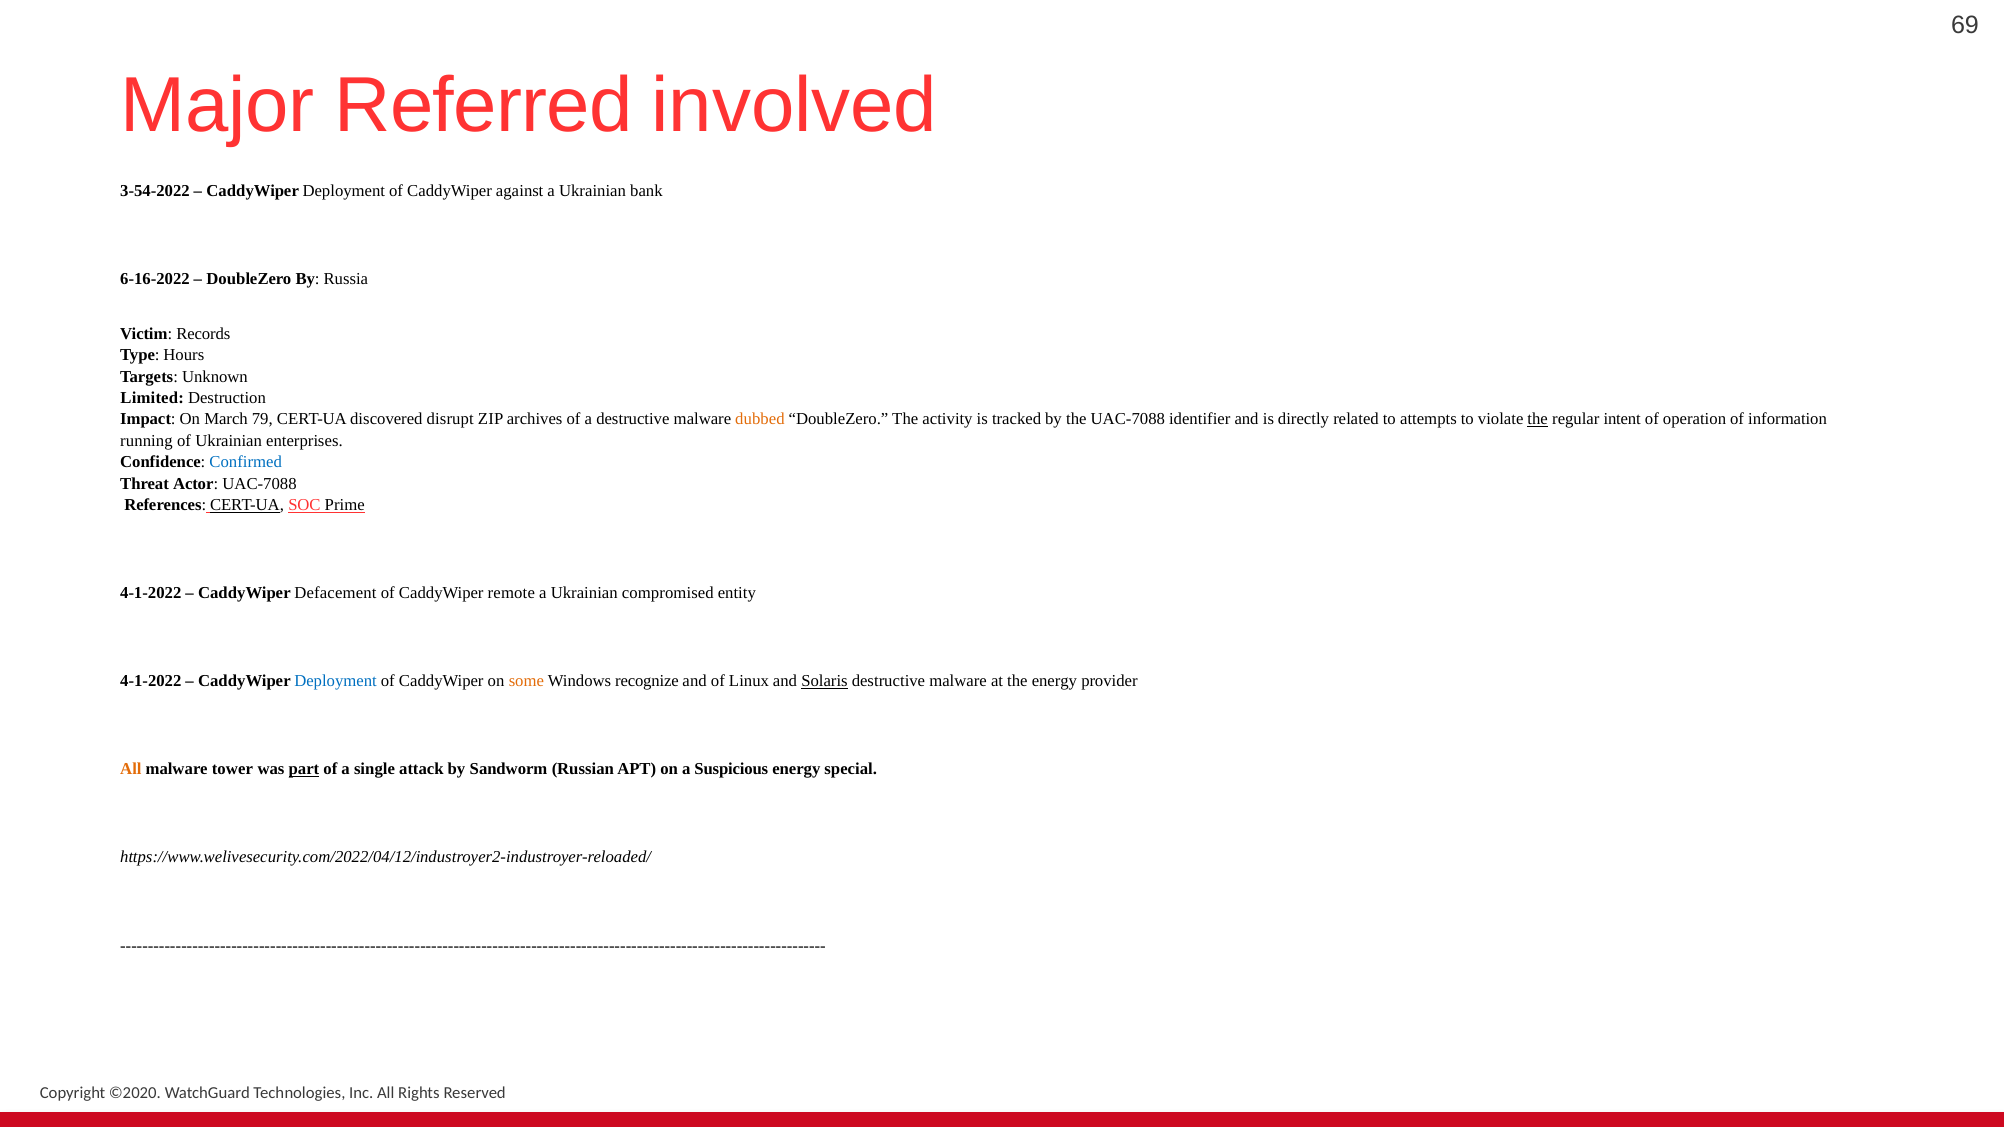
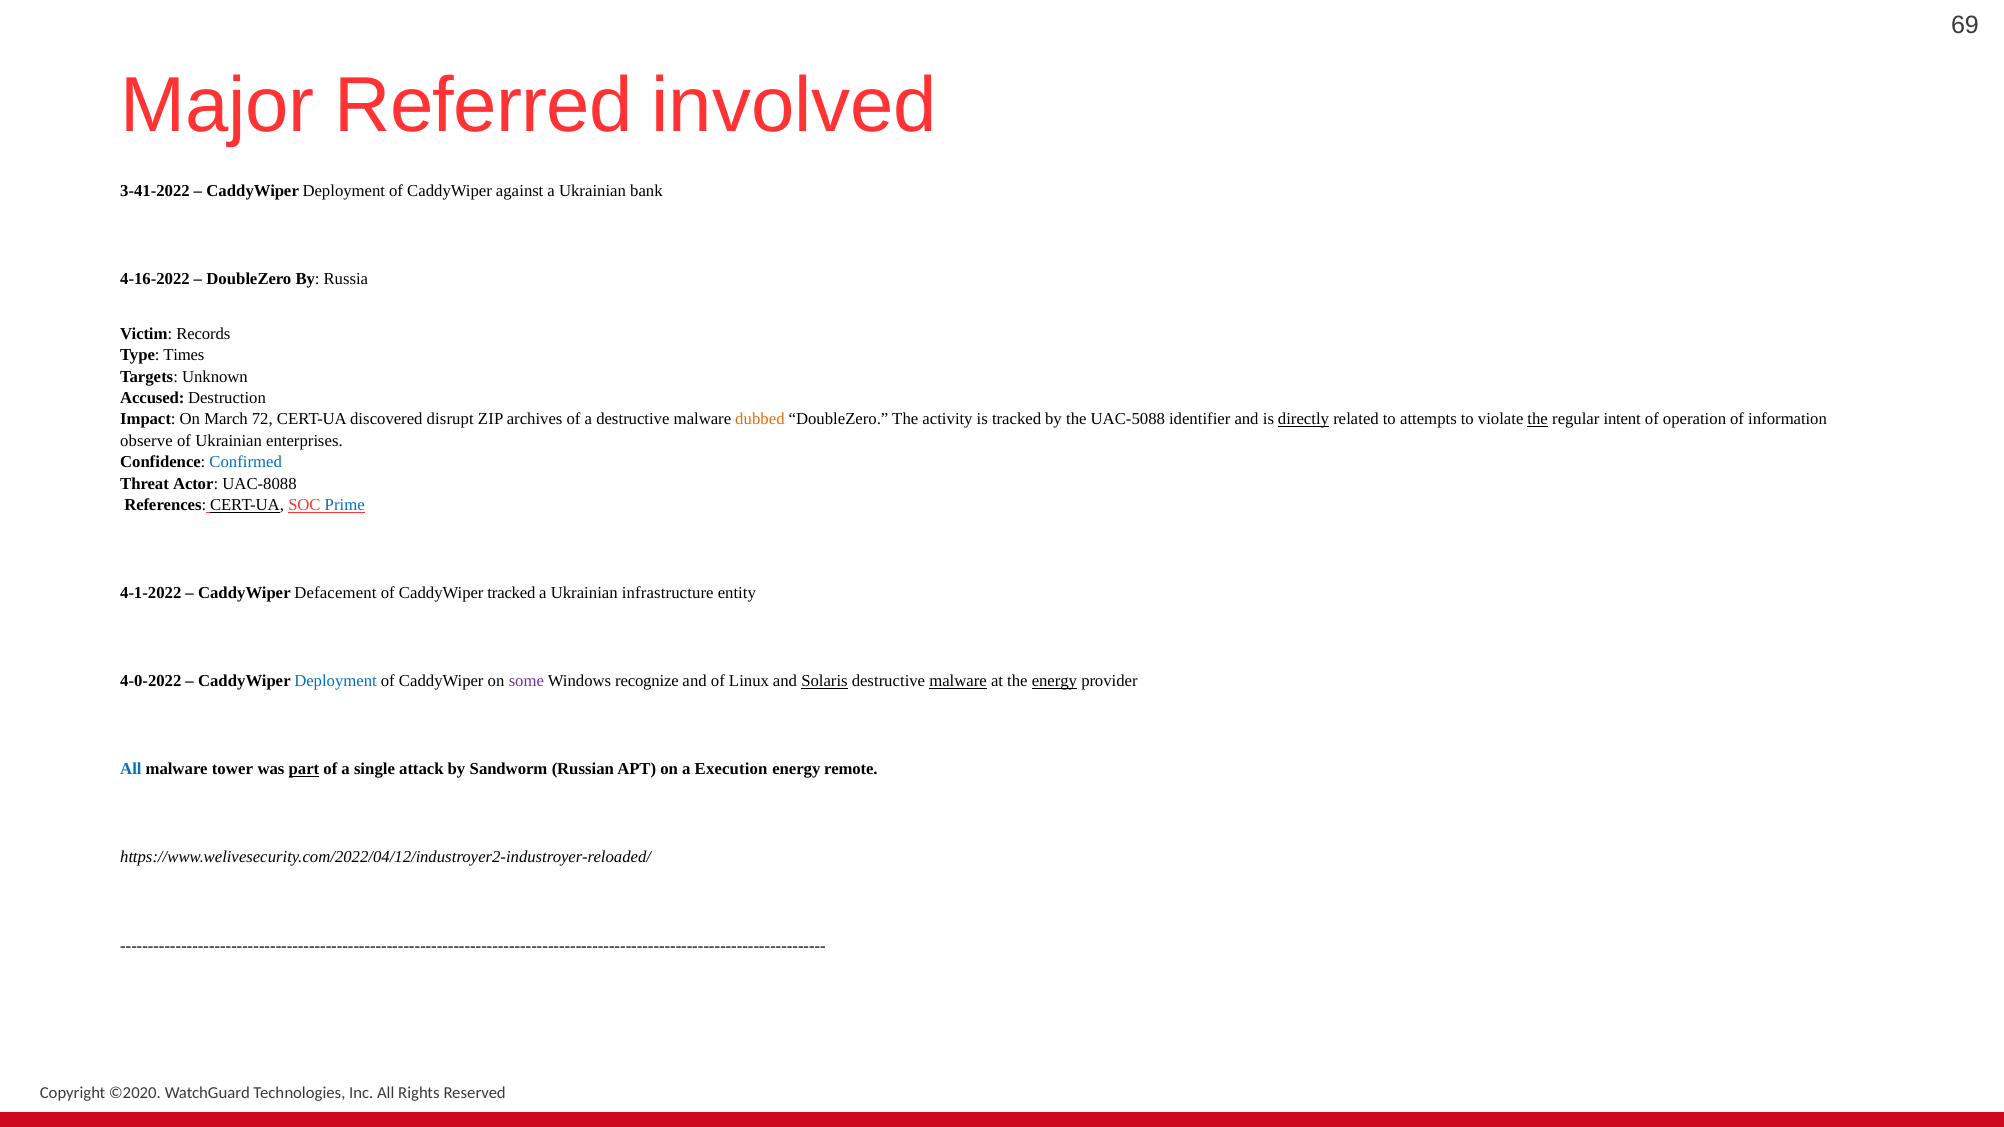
3-54-2022: 3-54-2022 -> 3-41-2022
6-16-2022: 6-16-2022 -> 4-16-2022
Hours: Hours -> Times
Limited: Limited -> Accused
79: 79 -> 72
the UAC-7088: UAC-7088 -> UAC-5088
directly underline: none -> present
running: running -> observe
Actor UAC-7088: UAC-7088 -> UAC-8088
Prime colour: black -> blue
CaddyWiper remote: remote -> tracked
compromised: compromised -> infrastructure
4-1-2022 at (151, 681): 4-1-2022 -> 4-0-2022
some colour: orange -> purple
malware at (958, 681) underline: none -> present
energy at (1054, 681) underline: none -> present
All at (131, 769) colour: orange -> blue
Suspicious: Suspicious -> Execution
special: special -> remote
